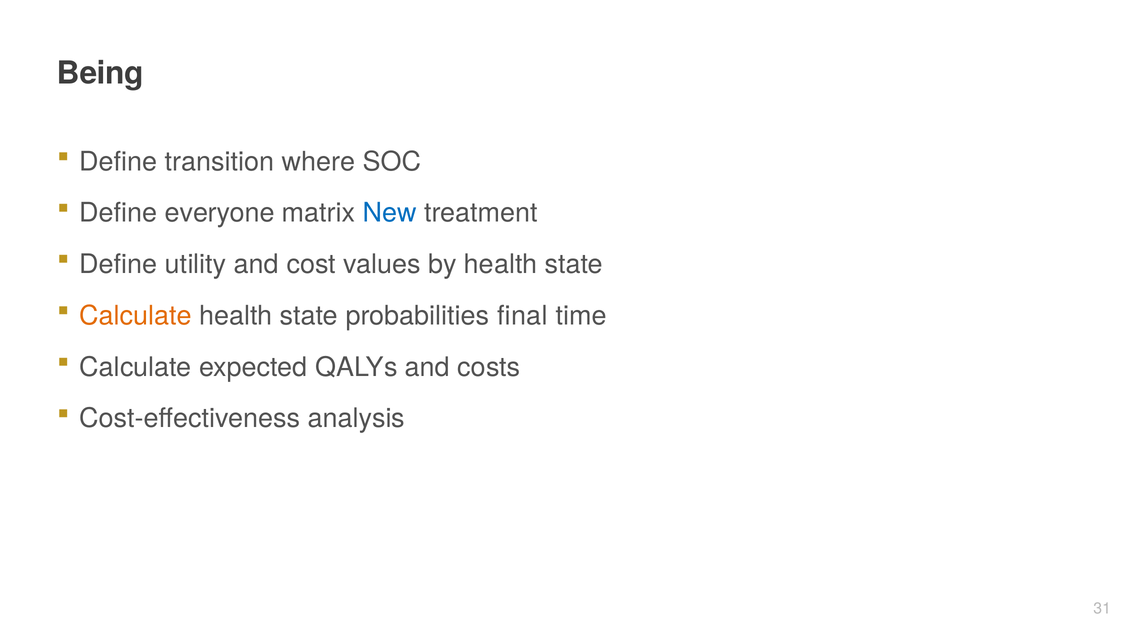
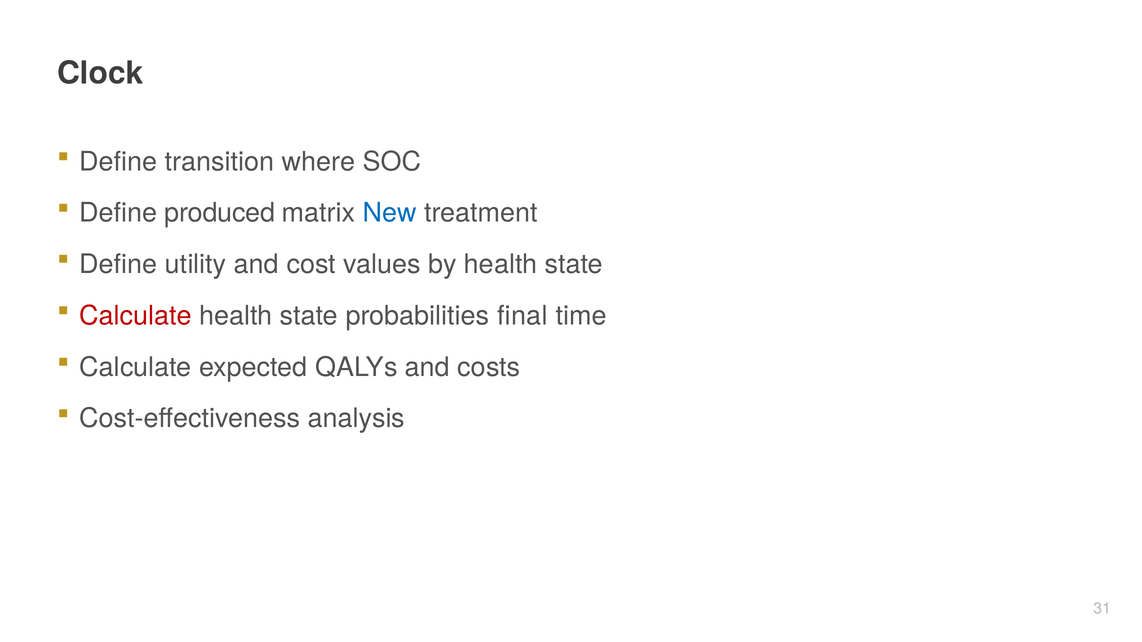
Being: Being -> Clock
everyone: everyone -> produced
Calculate at (136, 316) colour: orange -> red
